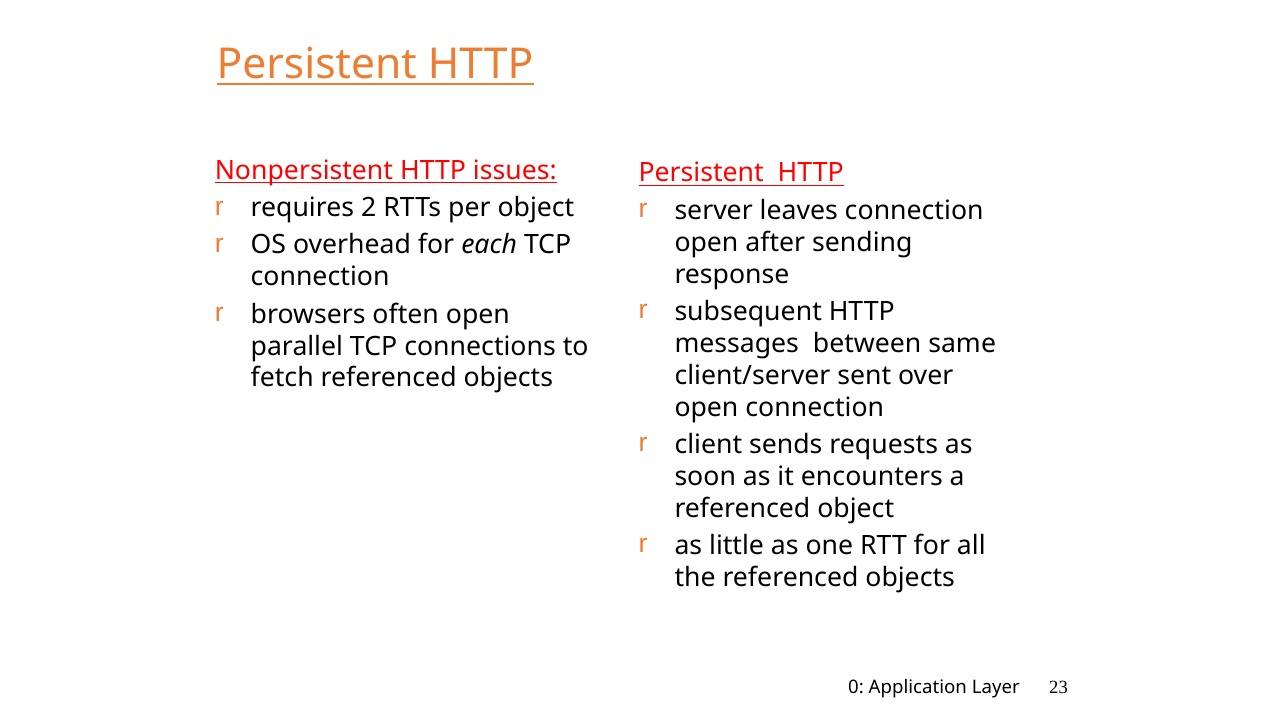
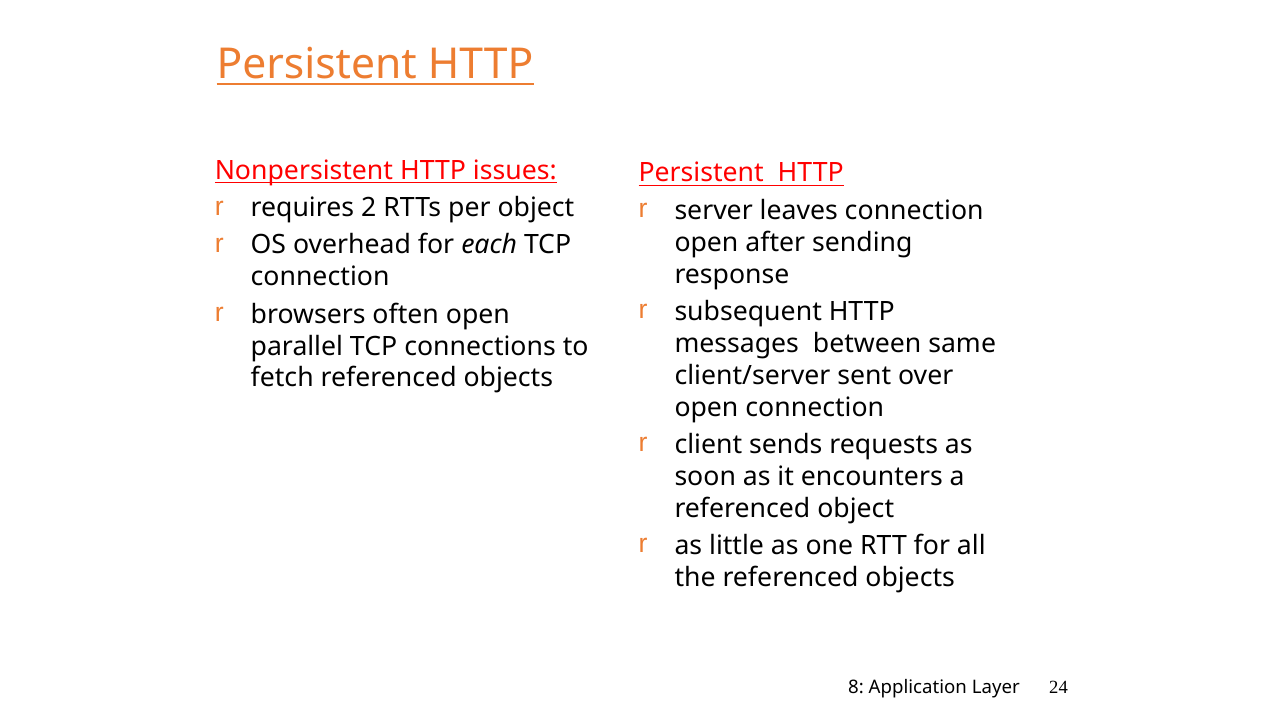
0: 0 -> 8
23: 23 -> 24
